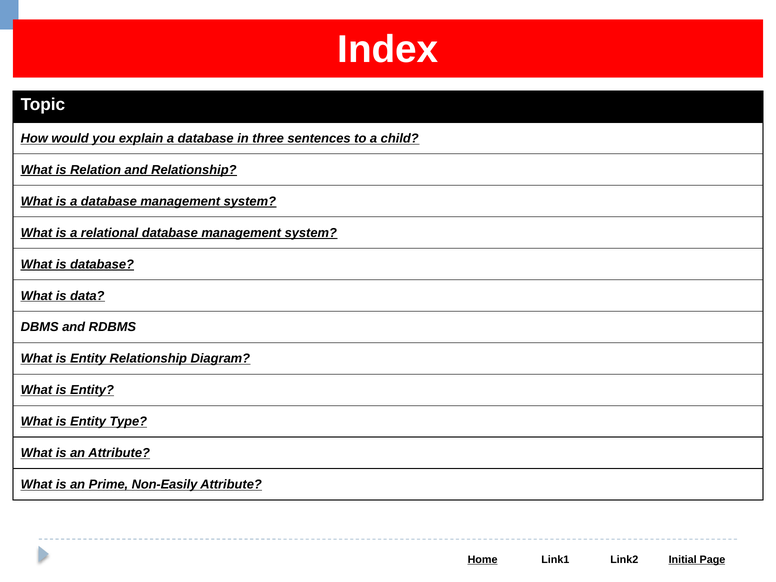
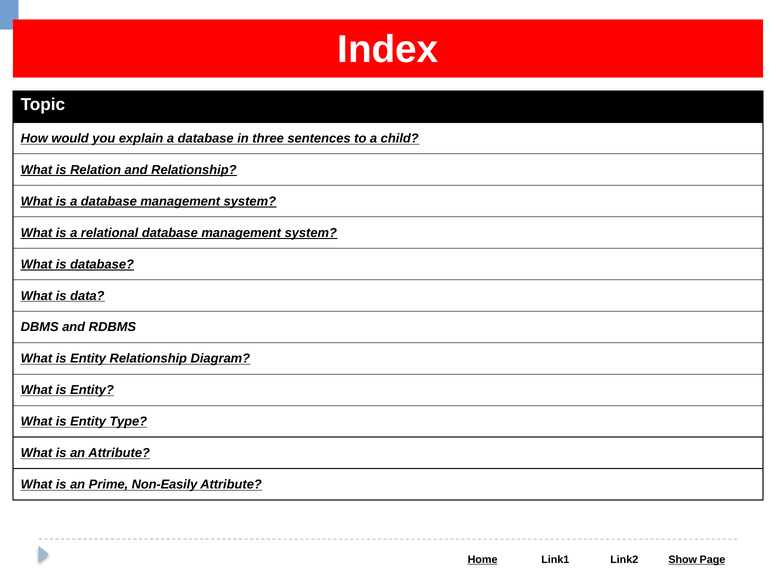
Initial: Initial -> Show
